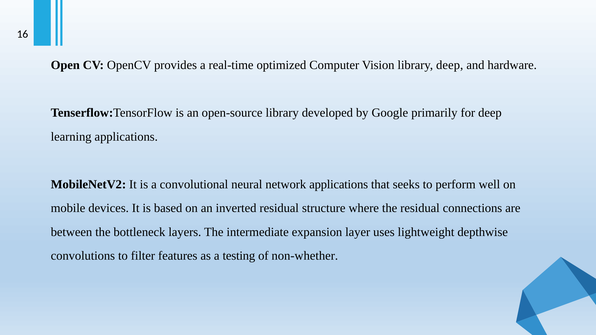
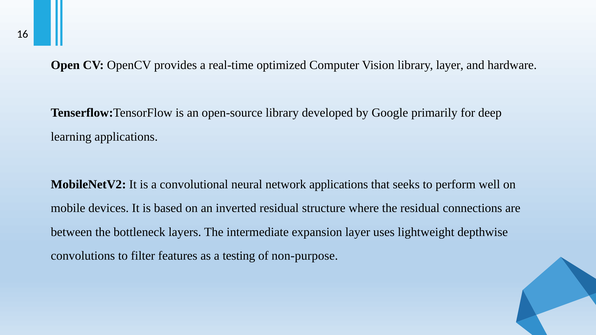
library deep: deep -> layer
non-whether: non-whether -> non-purpose
